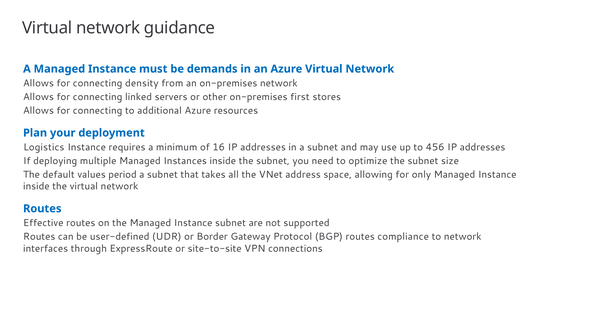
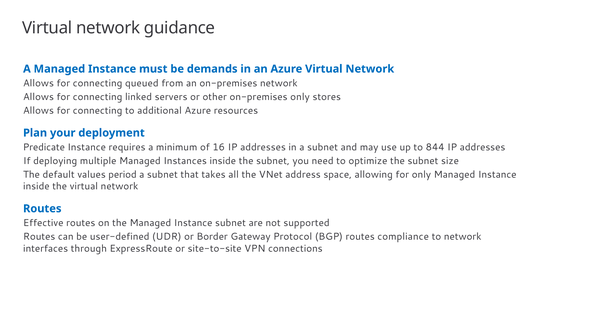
density: density -> queued
on-premises first: first -> only
Logistics: Logistics -> Predicate
456: 456 -> 844
